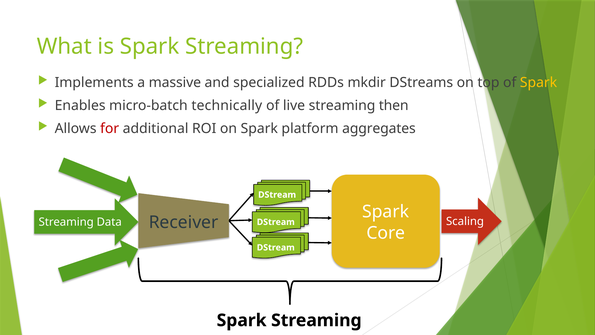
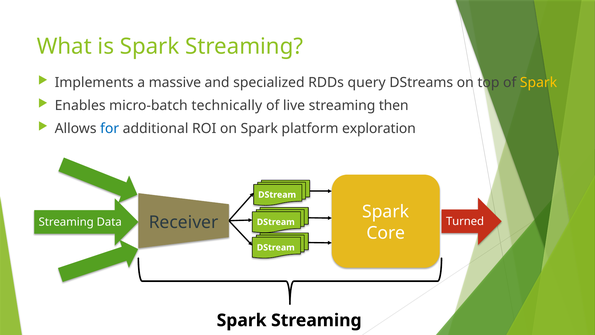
mkdir: mkdir -> query
for colour: red -> blue
aggregates: aggregates -> exploration
Scaling: Scaling -> Turned
